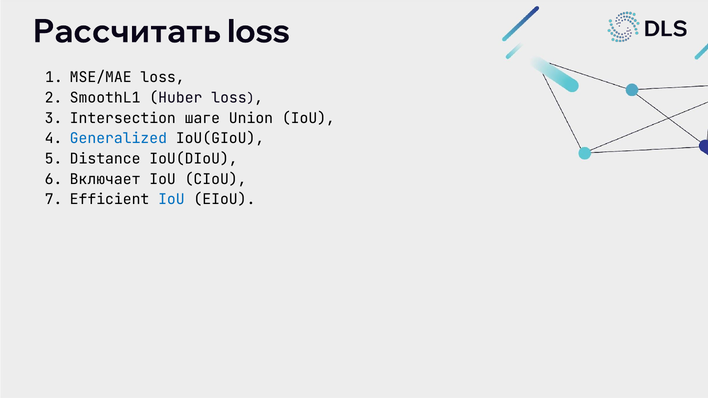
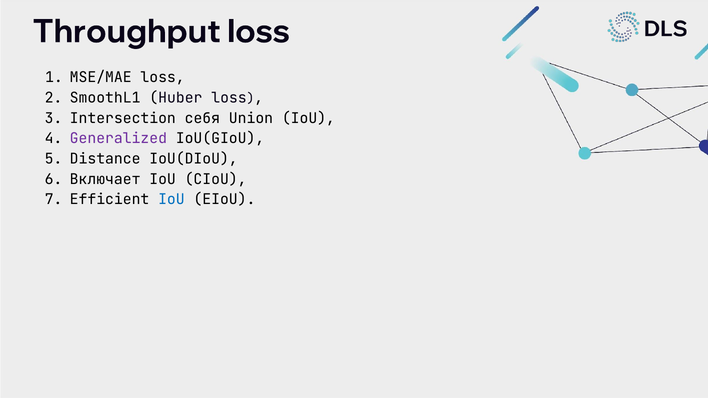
Рассчитать: Рассчитать -> Throughput
шаге: шаге -> себя
Generalized colour: blue -> purple
